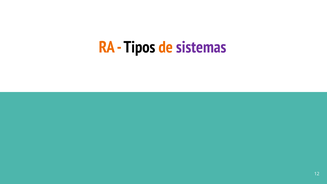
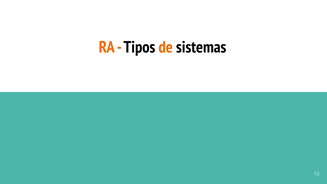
sistemas colour: purple -> black
